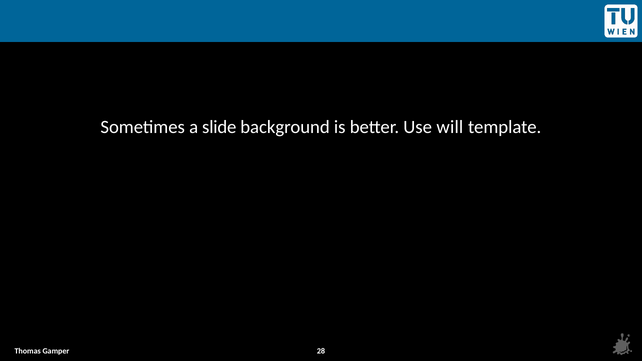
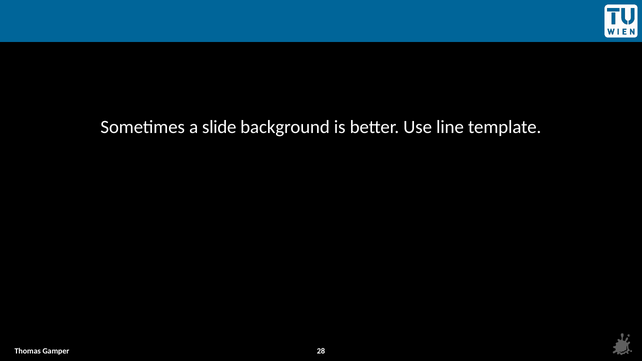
will: will -> line
